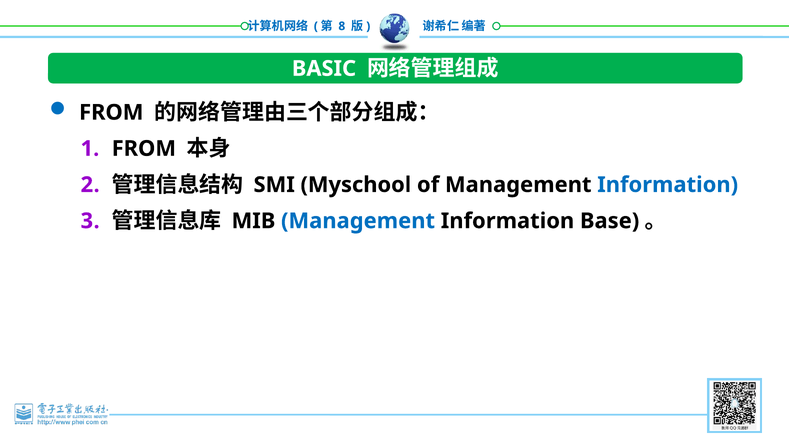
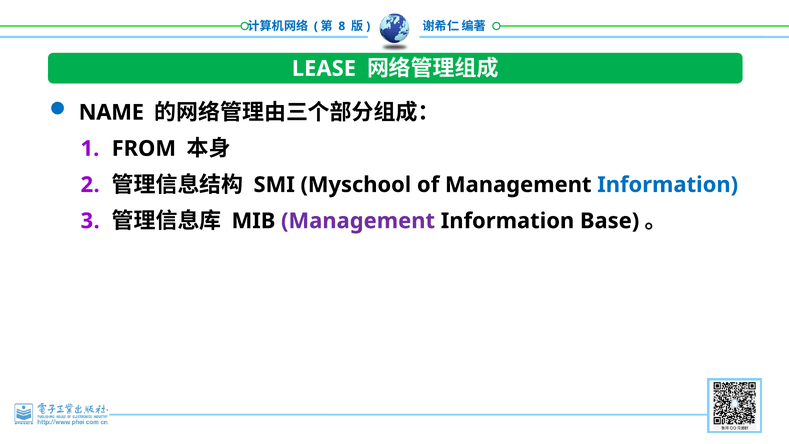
BASIC: BASIC -> LEASE
FROM at (111, 112): FROM -> NAME
Management at (358, 221) colour: blue -> purple
